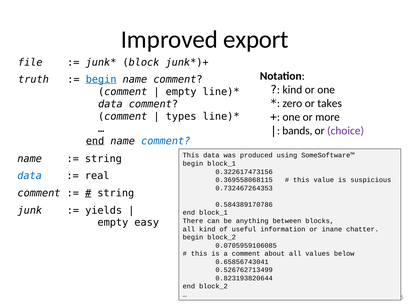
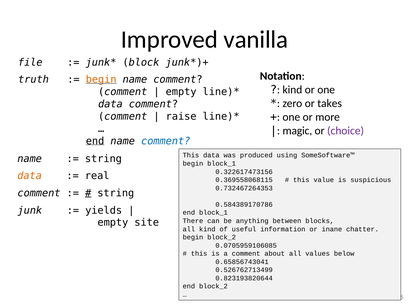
export: export -> vanilla
begin at (101, 80) colour: blue -> orange
types: types -> raise
bands: bands -> magic
data at (30, 176) colour: blue -> orange
easy: easy -> site
